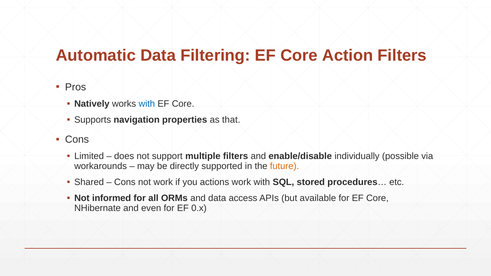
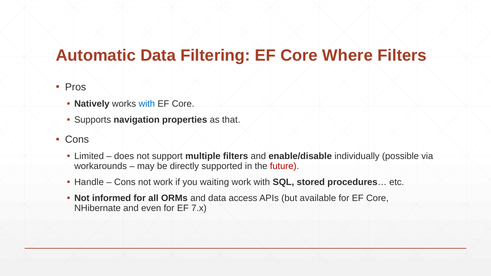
Action: Action -> Where
future colour: orange -> red
Shared: Shared -> Handle
actions: actions -> waiting
0.x: 0.x -> 7.x
